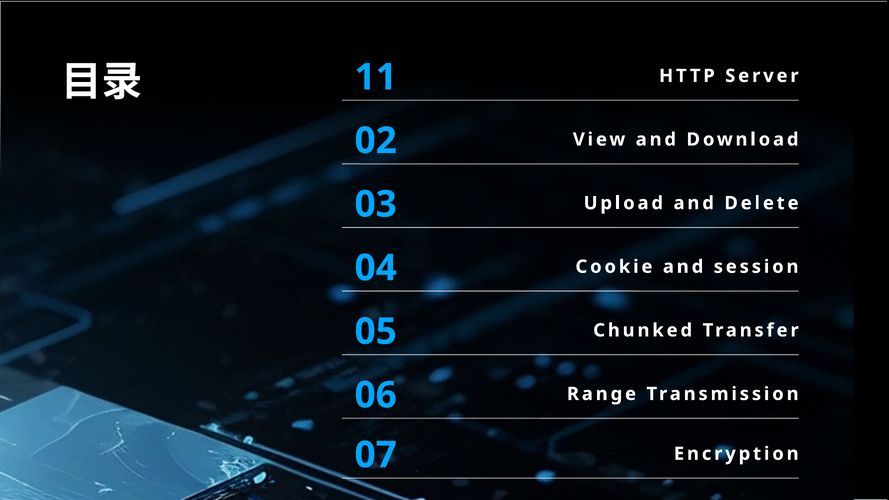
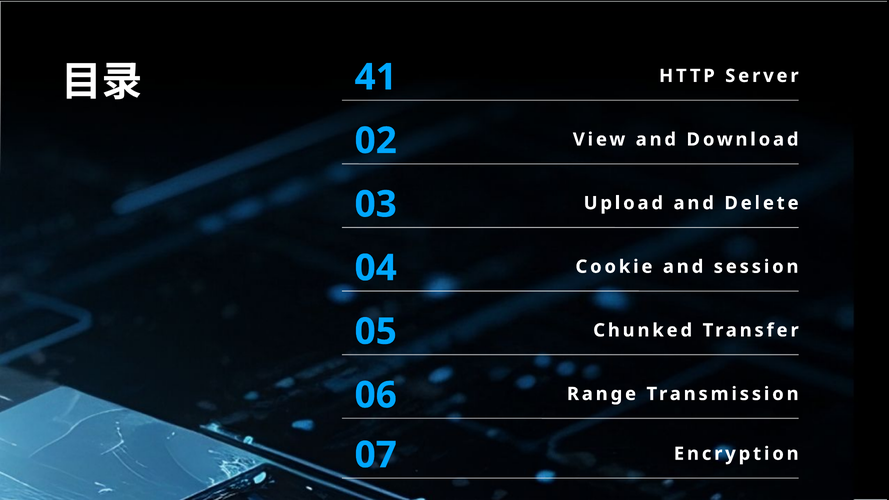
11: 11 -> 41
